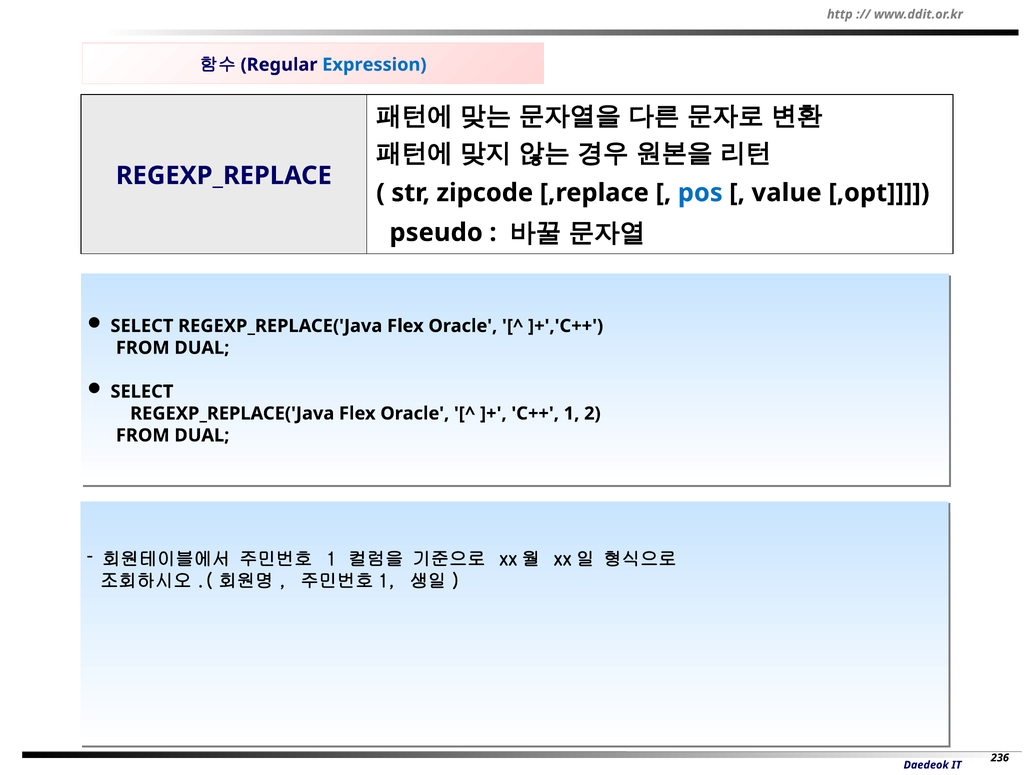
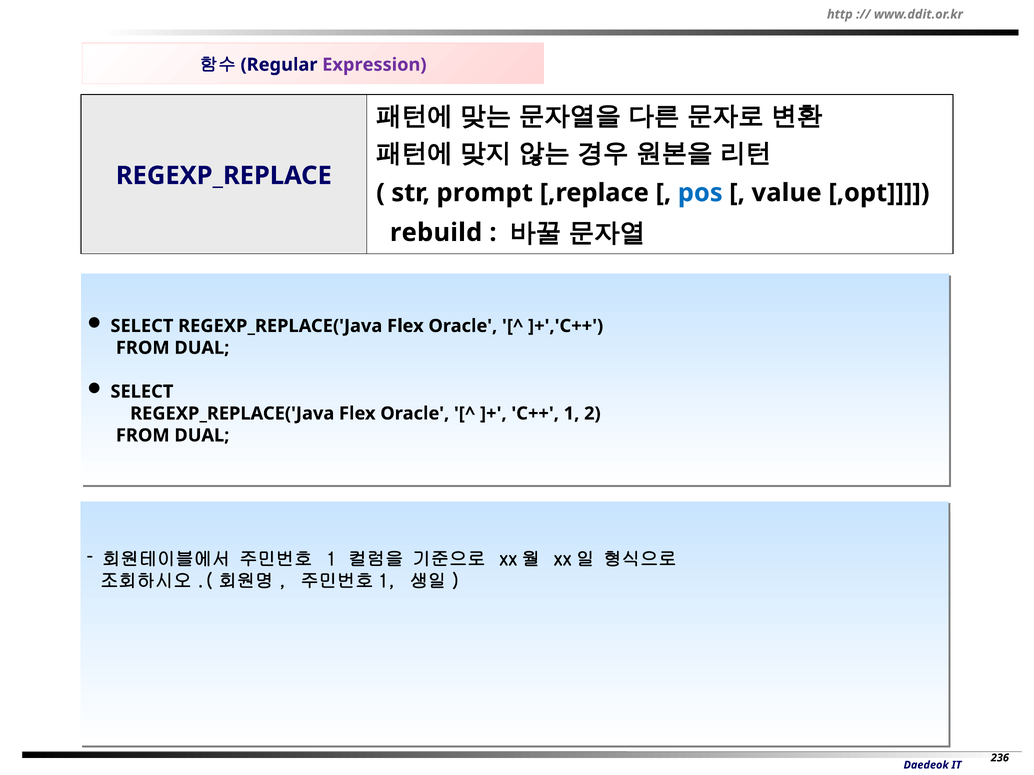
Expression colour: blue -> purple
zipcode: zipcode -> prompt
pseudo: pseudo -> rebuild
